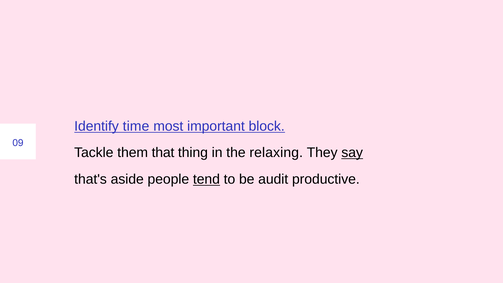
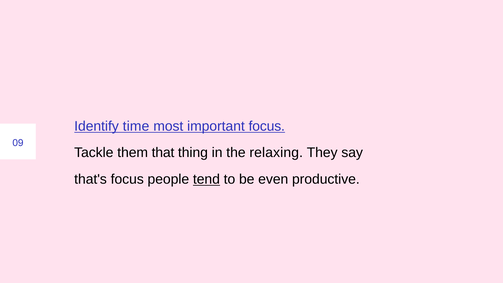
important block: block -> focus
say underline: present -> none
that's aside: aside -> focus
audit: audit -> even
